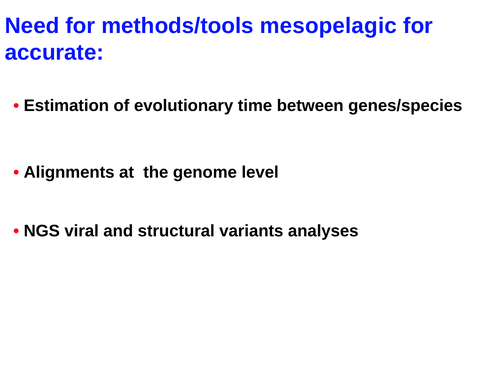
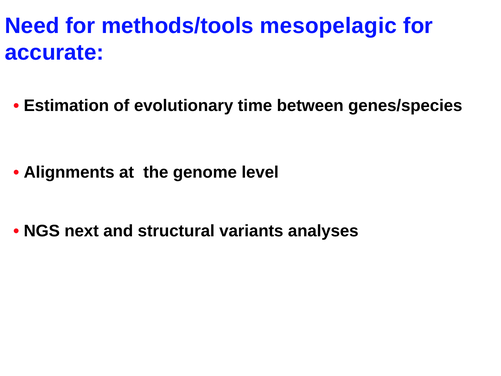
viral: viral -> next
